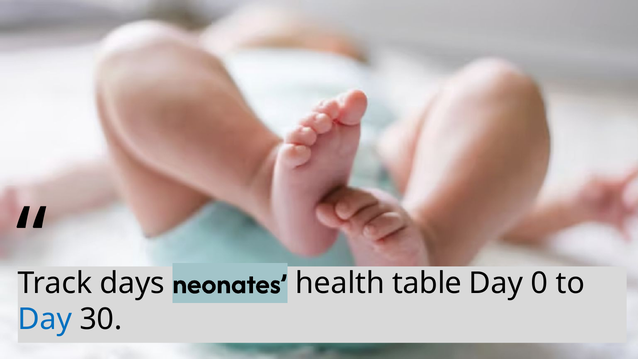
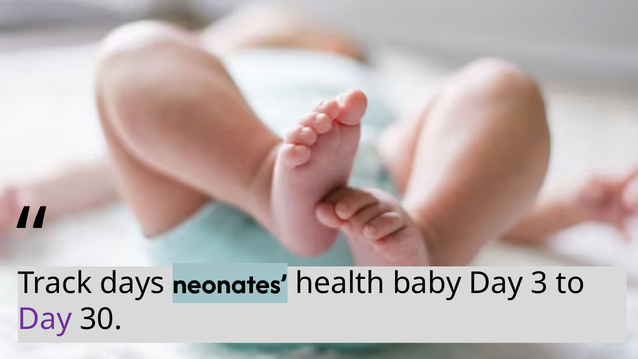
table: table -> baby
0: 0 -> 3
Day at (45, 319) colour: blue -> purple
